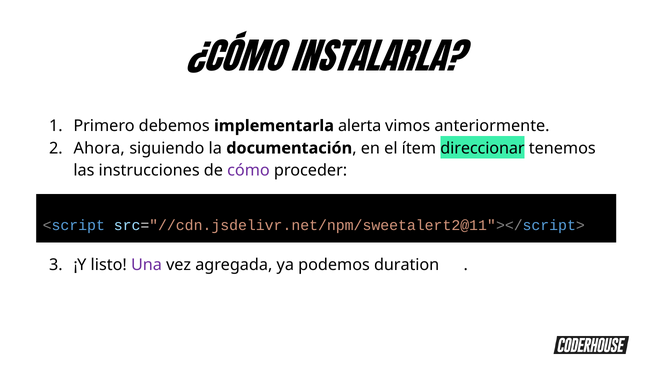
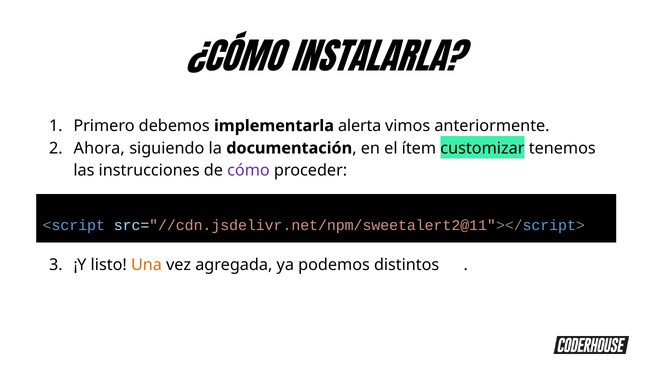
direccionar: direccionar -> customizar
Una colour: purple -> orange
duration: duration -> distintos
